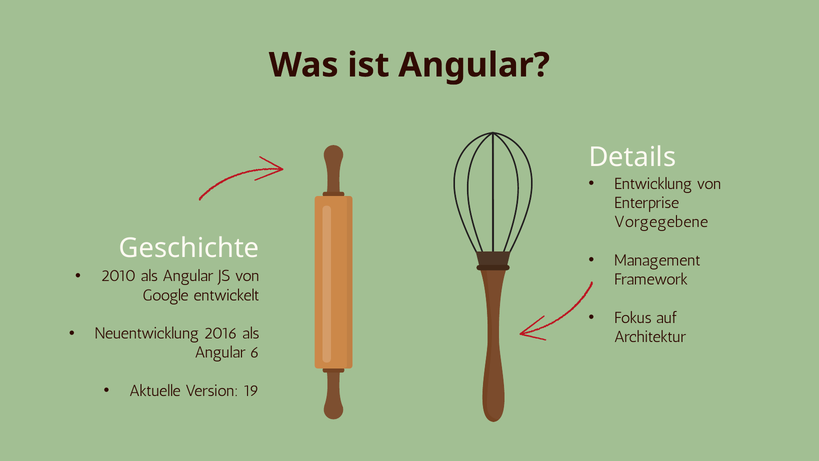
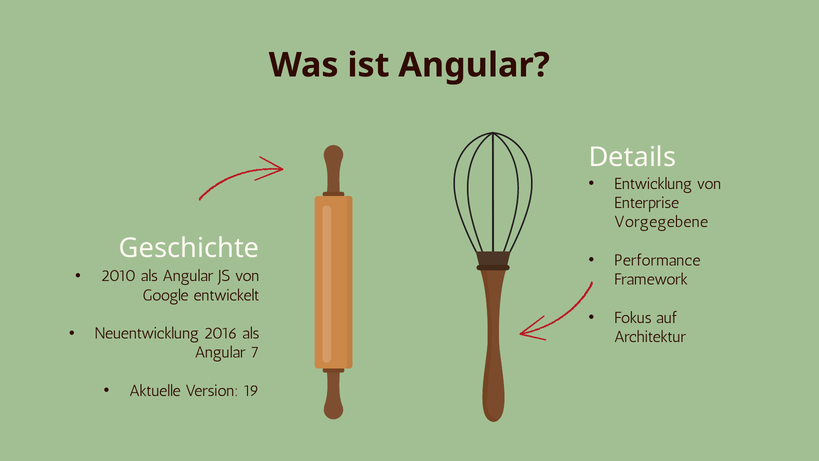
Management: Management -> Performance
6: 6 -> 7
